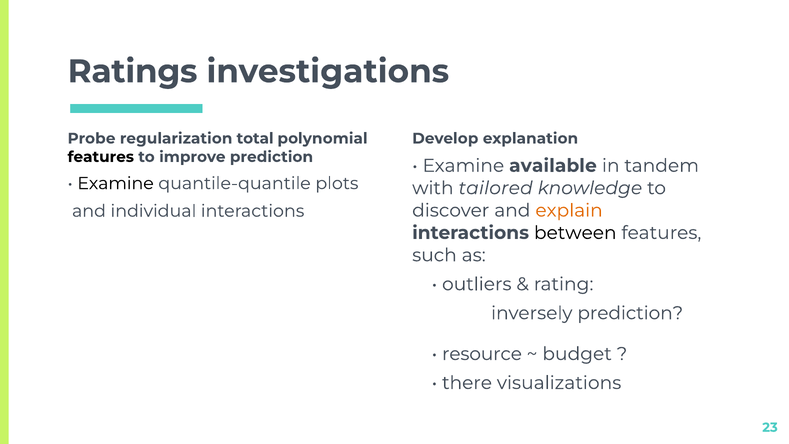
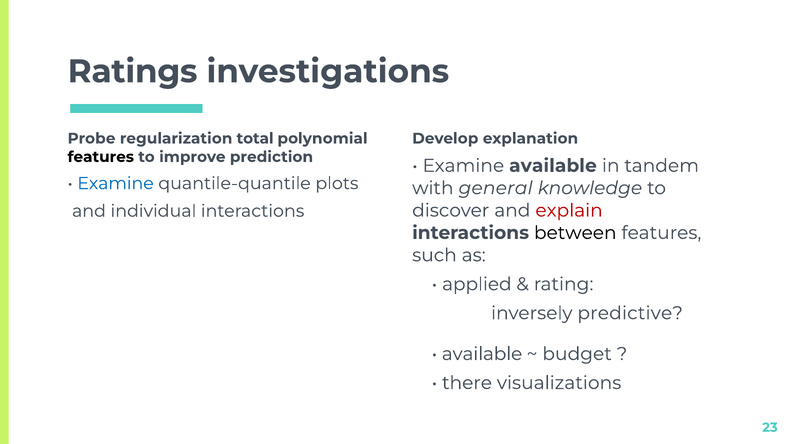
Examine at (116, 183) colour: black -> blue
tailored: tailored -> general
explain colour: orange -> red
outliers: outliers -> applied
inversely prediction: prediction -> predictive
resource at (482, 354): resource -> available
